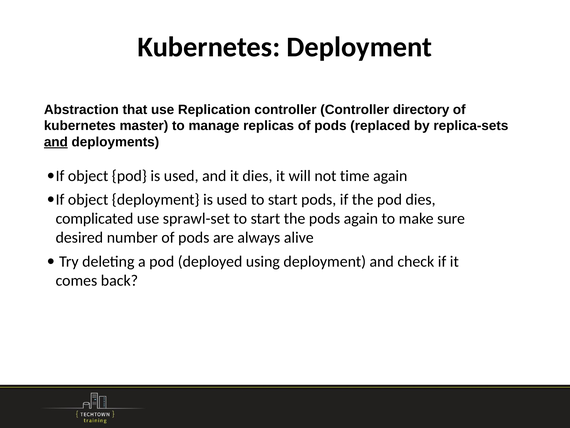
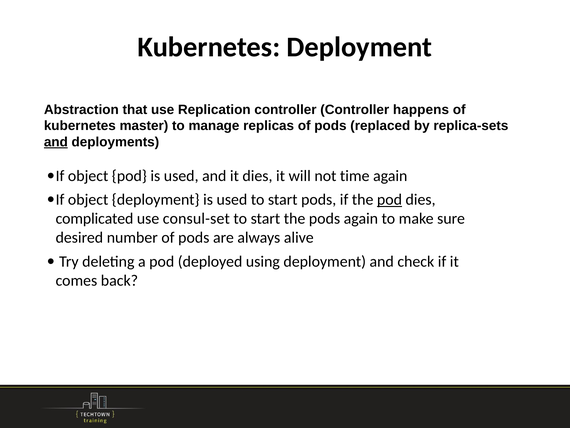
directory: directory -> happens
pod at (389, 199) underline: none -> present
sprawl-set: sprawl-set -> consul-set
